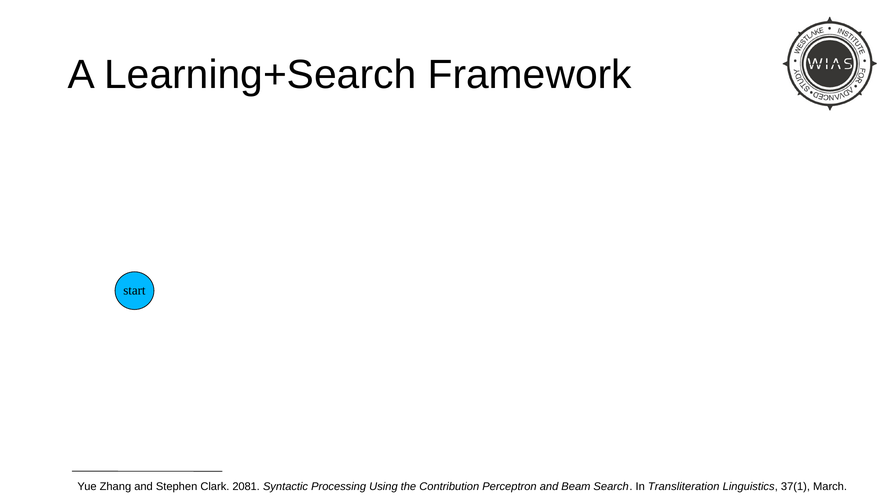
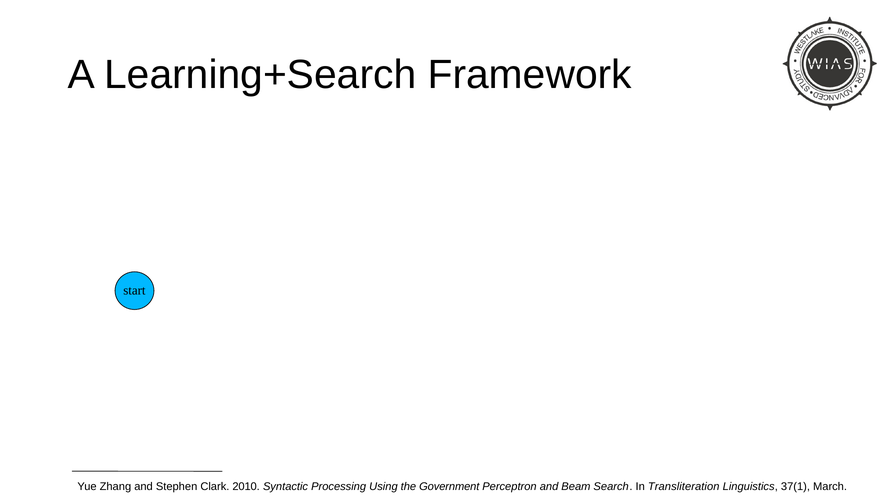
2081: 2081 -> 2010
Contribution: Contribution -> Government
